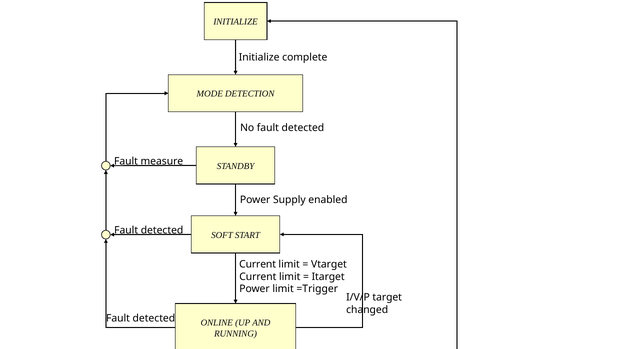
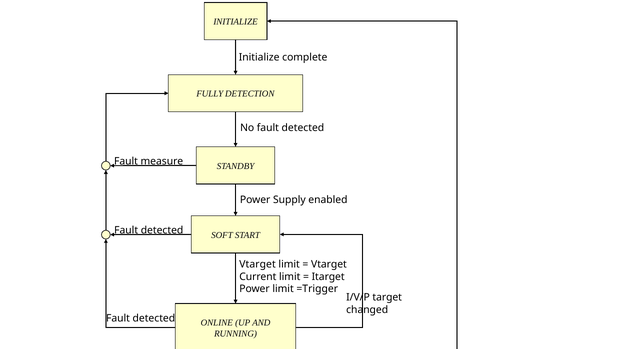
MODE: MODE -> FULLY
Current at (258, 264): Current -> Vtarget
